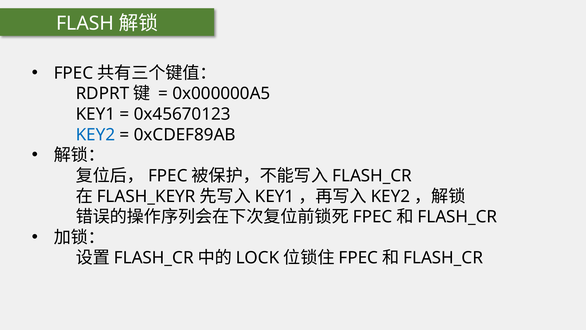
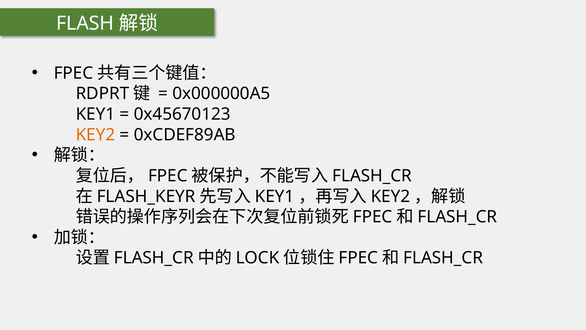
KEY2 at (95, 135) colour: blue -> orange
